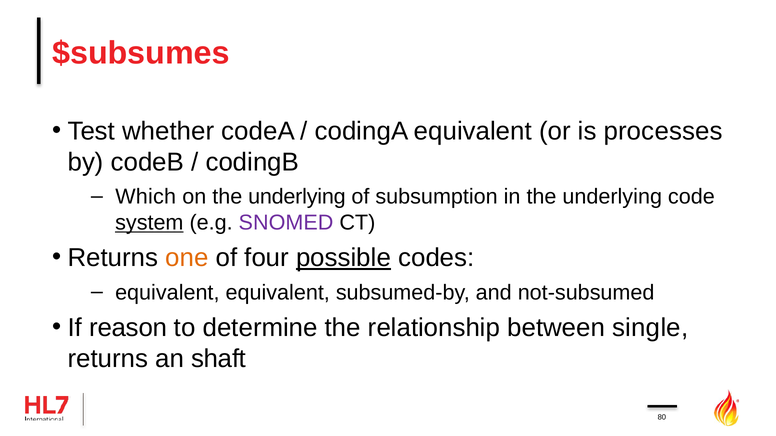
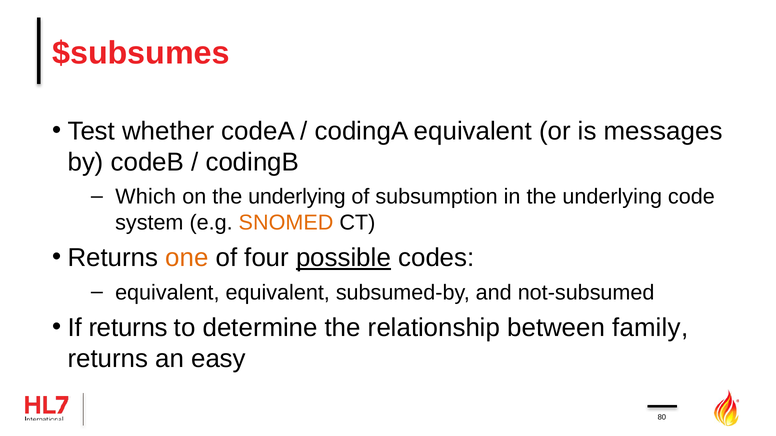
processes: processes -> messages
system underline: present -> none
SNOMED colour: purple -> orange
If reason: reason -> returns
single: single -> family
shaft: shaft -> easy
